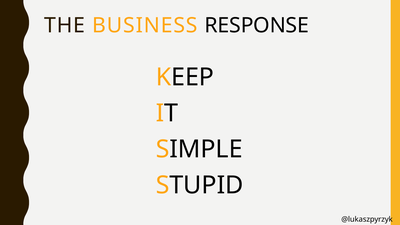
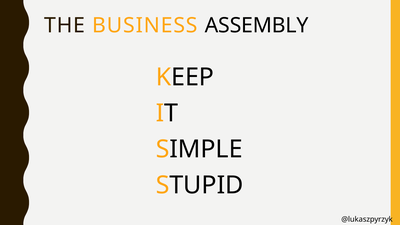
RESPONSE: RESPONSE -> ASSEMBLY
